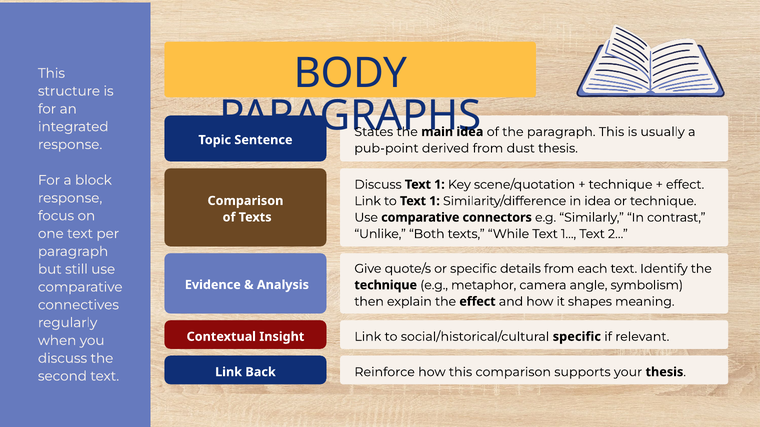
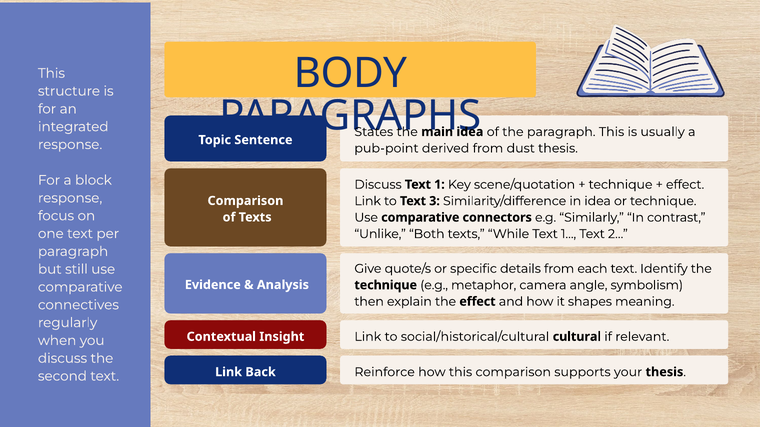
to Text 1: 1 -> 3
social/historical/cultural specific: specific -> cultural
